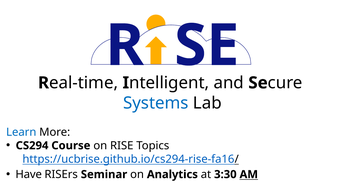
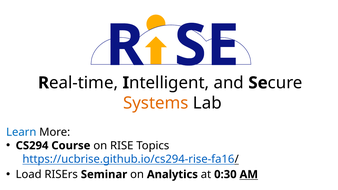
Systems colour: blue -> orange
Have: Have -> Load
3:30: 3:30 -> 0:30
